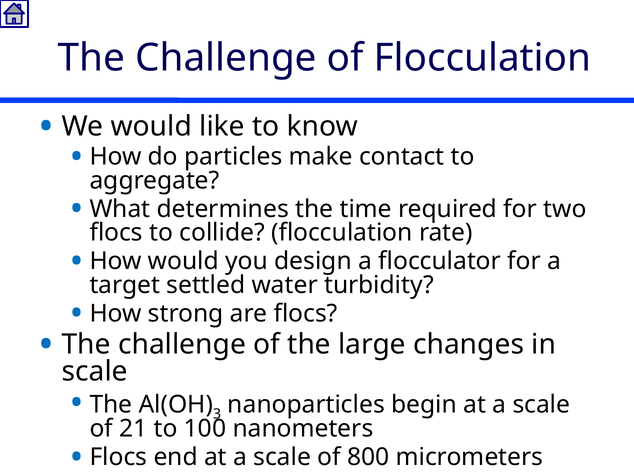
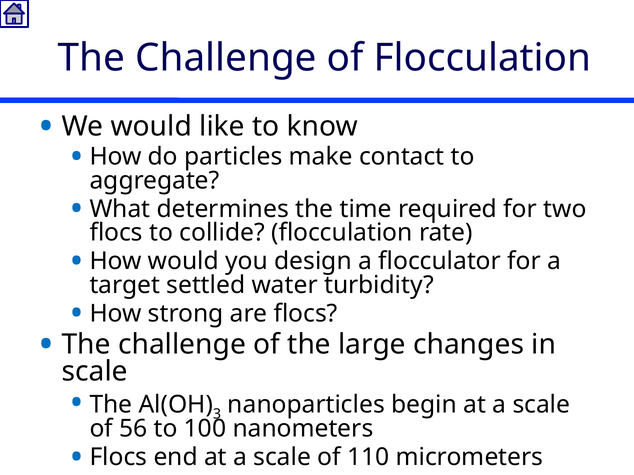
21: 21 -> 56
800: 800 -> 110
